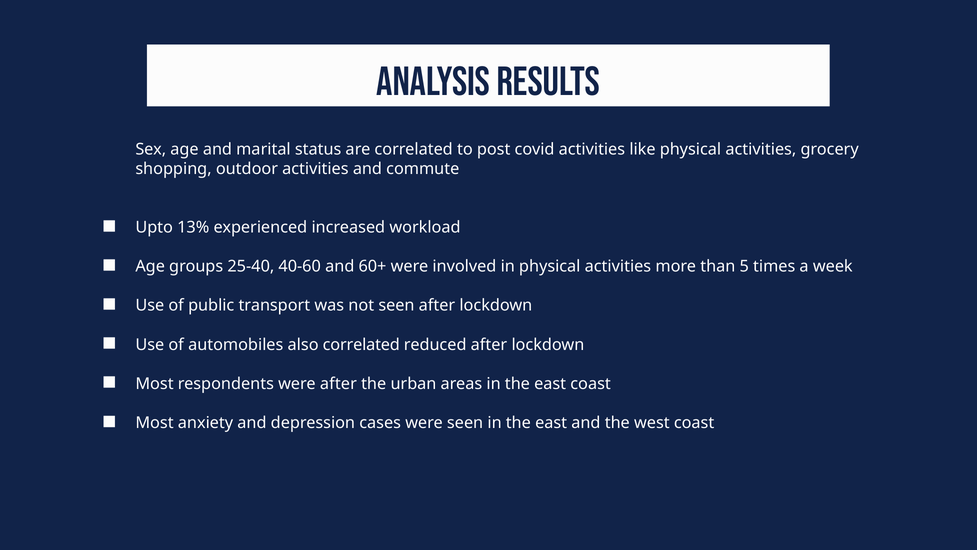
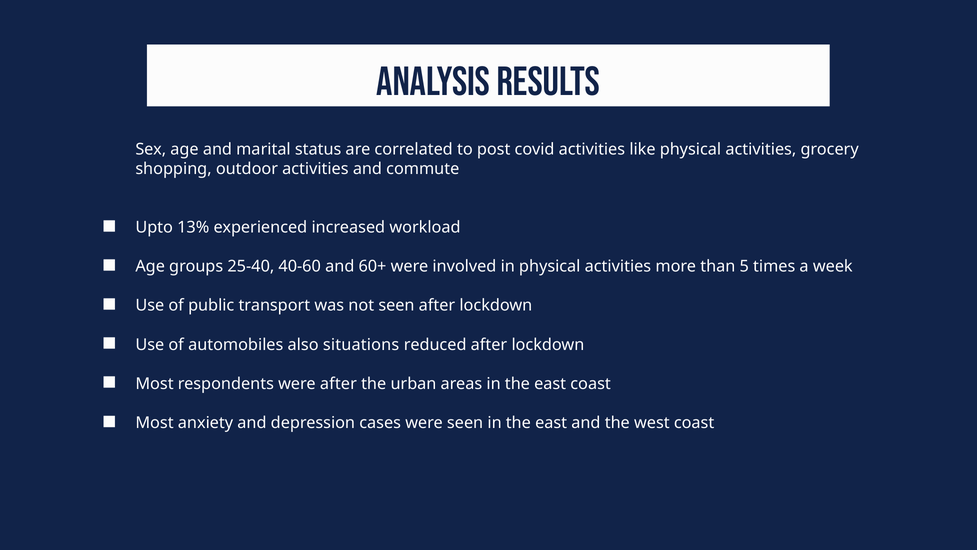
also correlated: correlated -> situations
